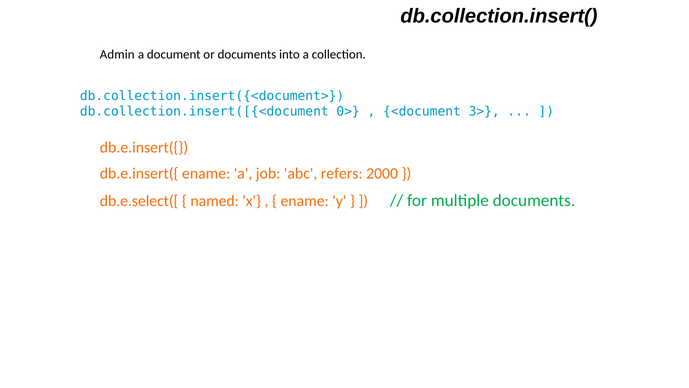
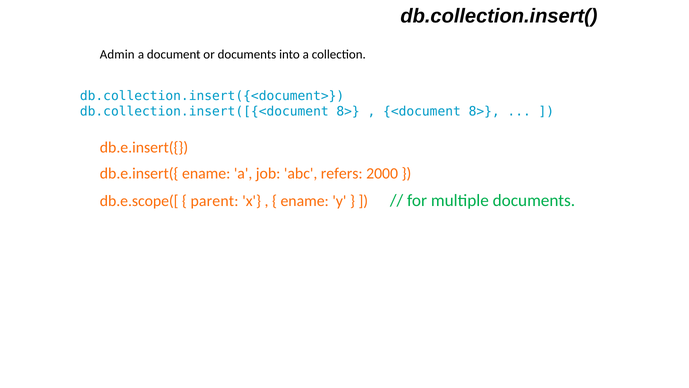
db.collection.insert([{<document 0>: 0> -> 8>
<document 3>: 3> -> 8>
db.e.select([: db.e.select([ -> db.e.scope([
named: named -> parent
